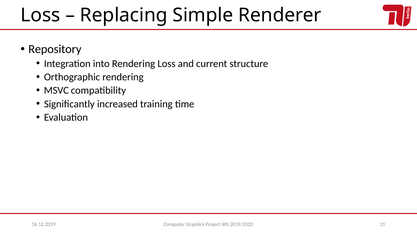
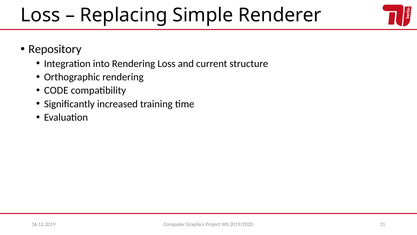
MSVC: MSVC -> CODE
